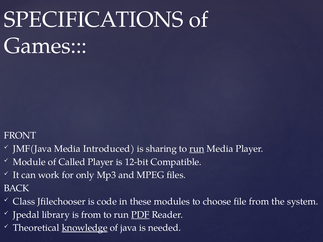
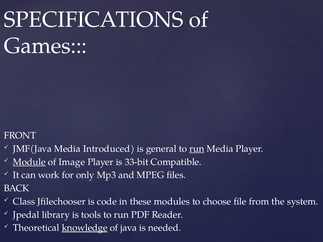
sharing: sharing -> general
Module underline: none -> present
Called: Called -> Image
12-bit: 12-bit -> 33-bit
is from: from -> tools
PDF underline: present -> none
